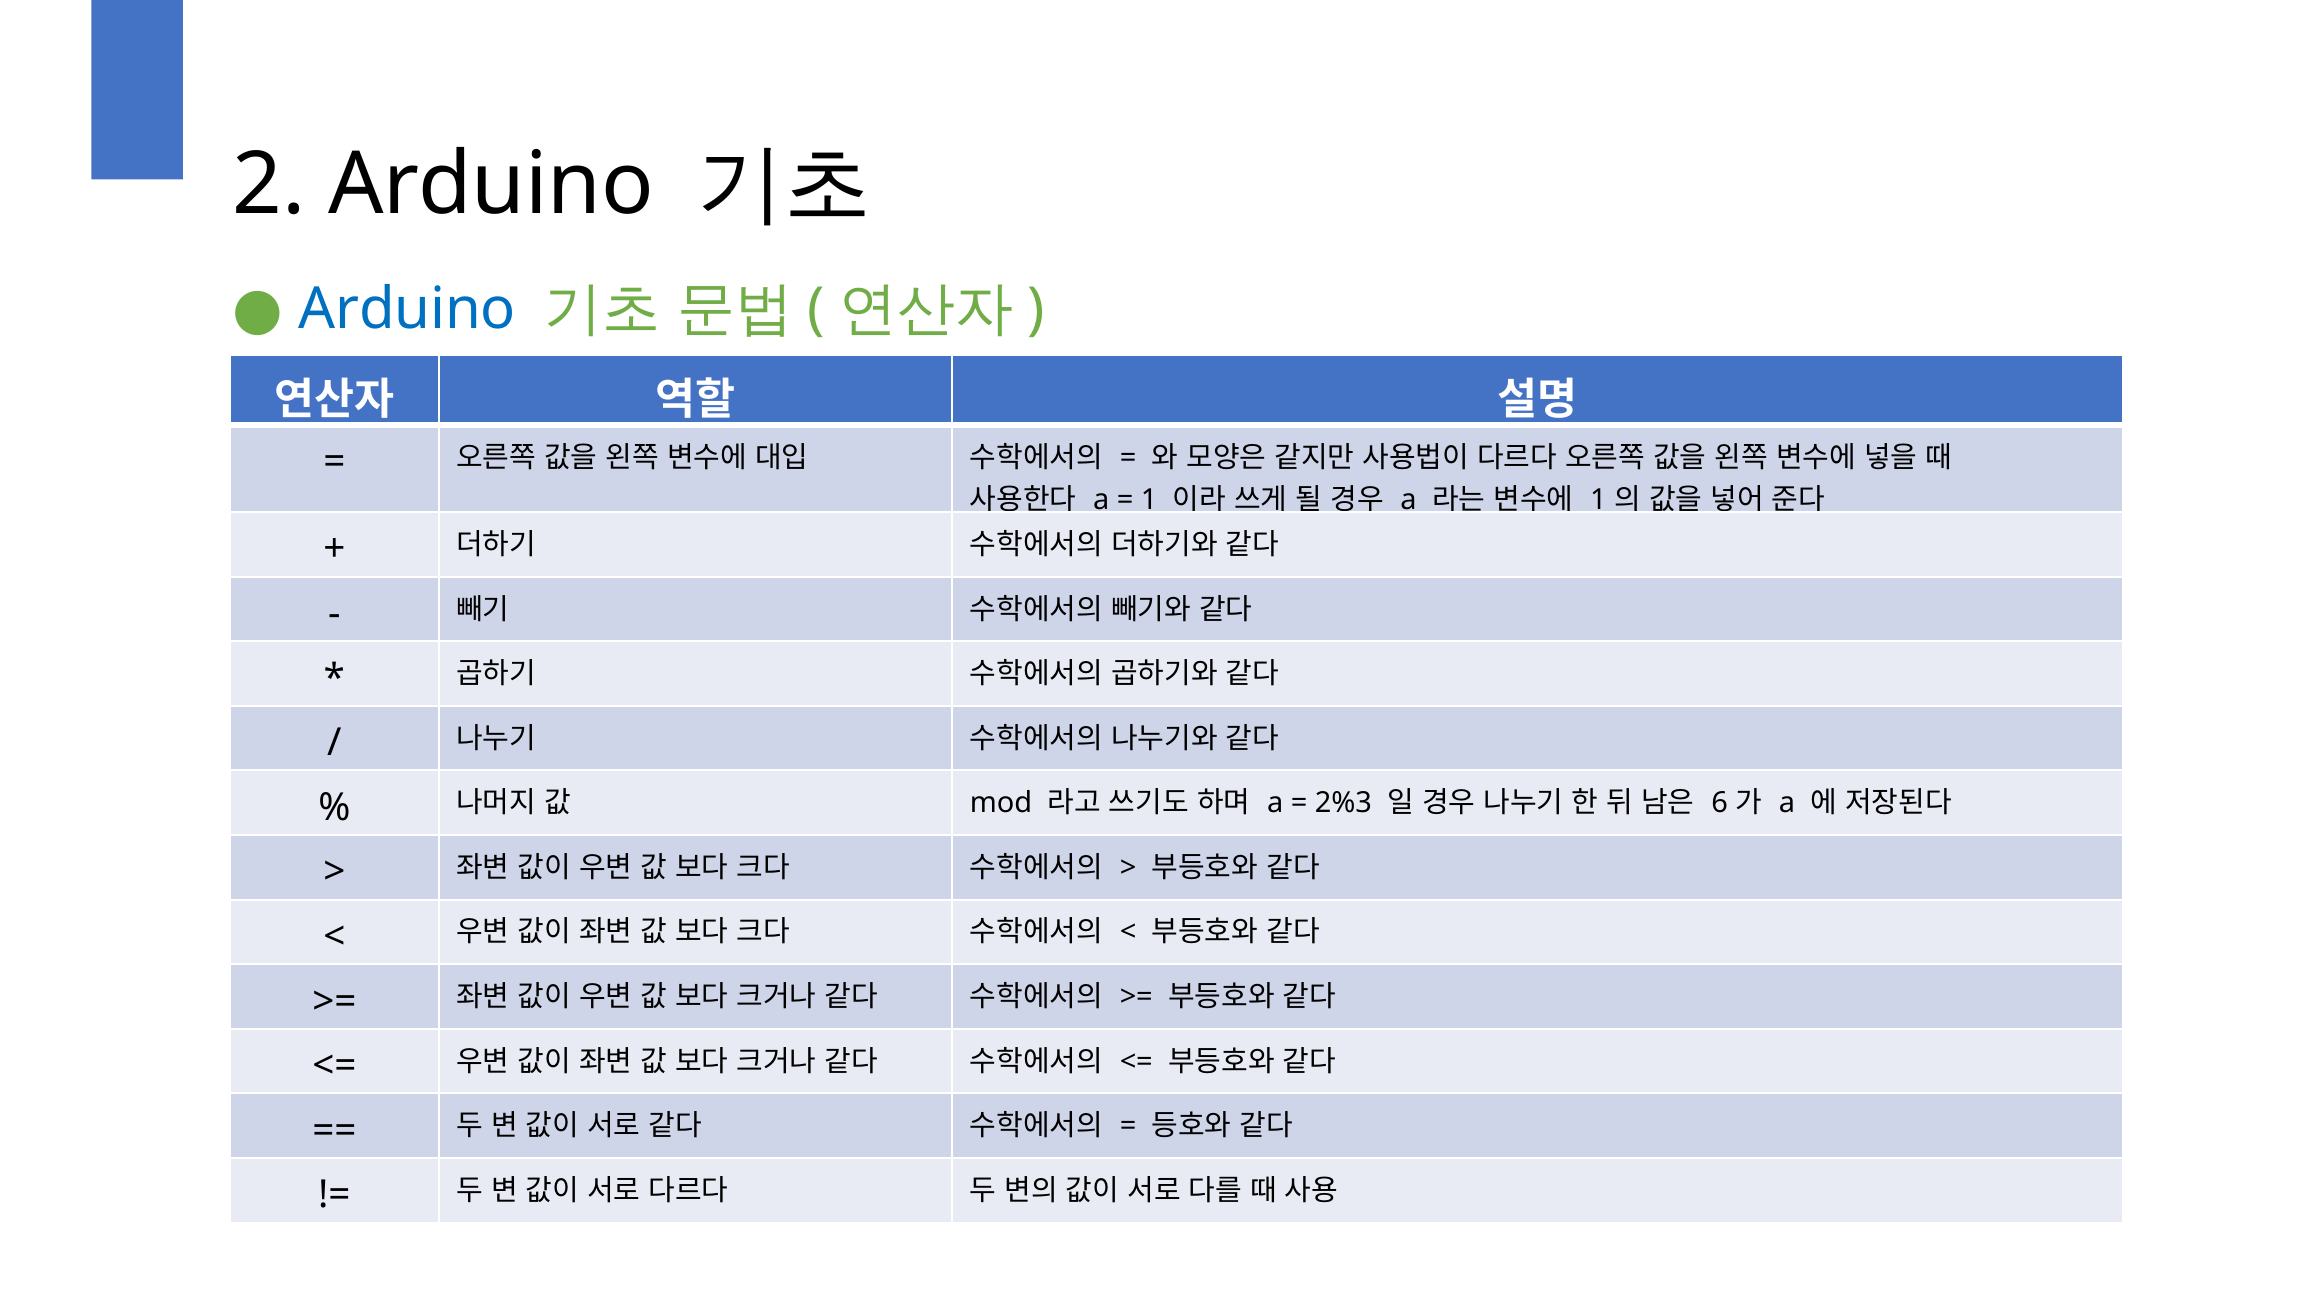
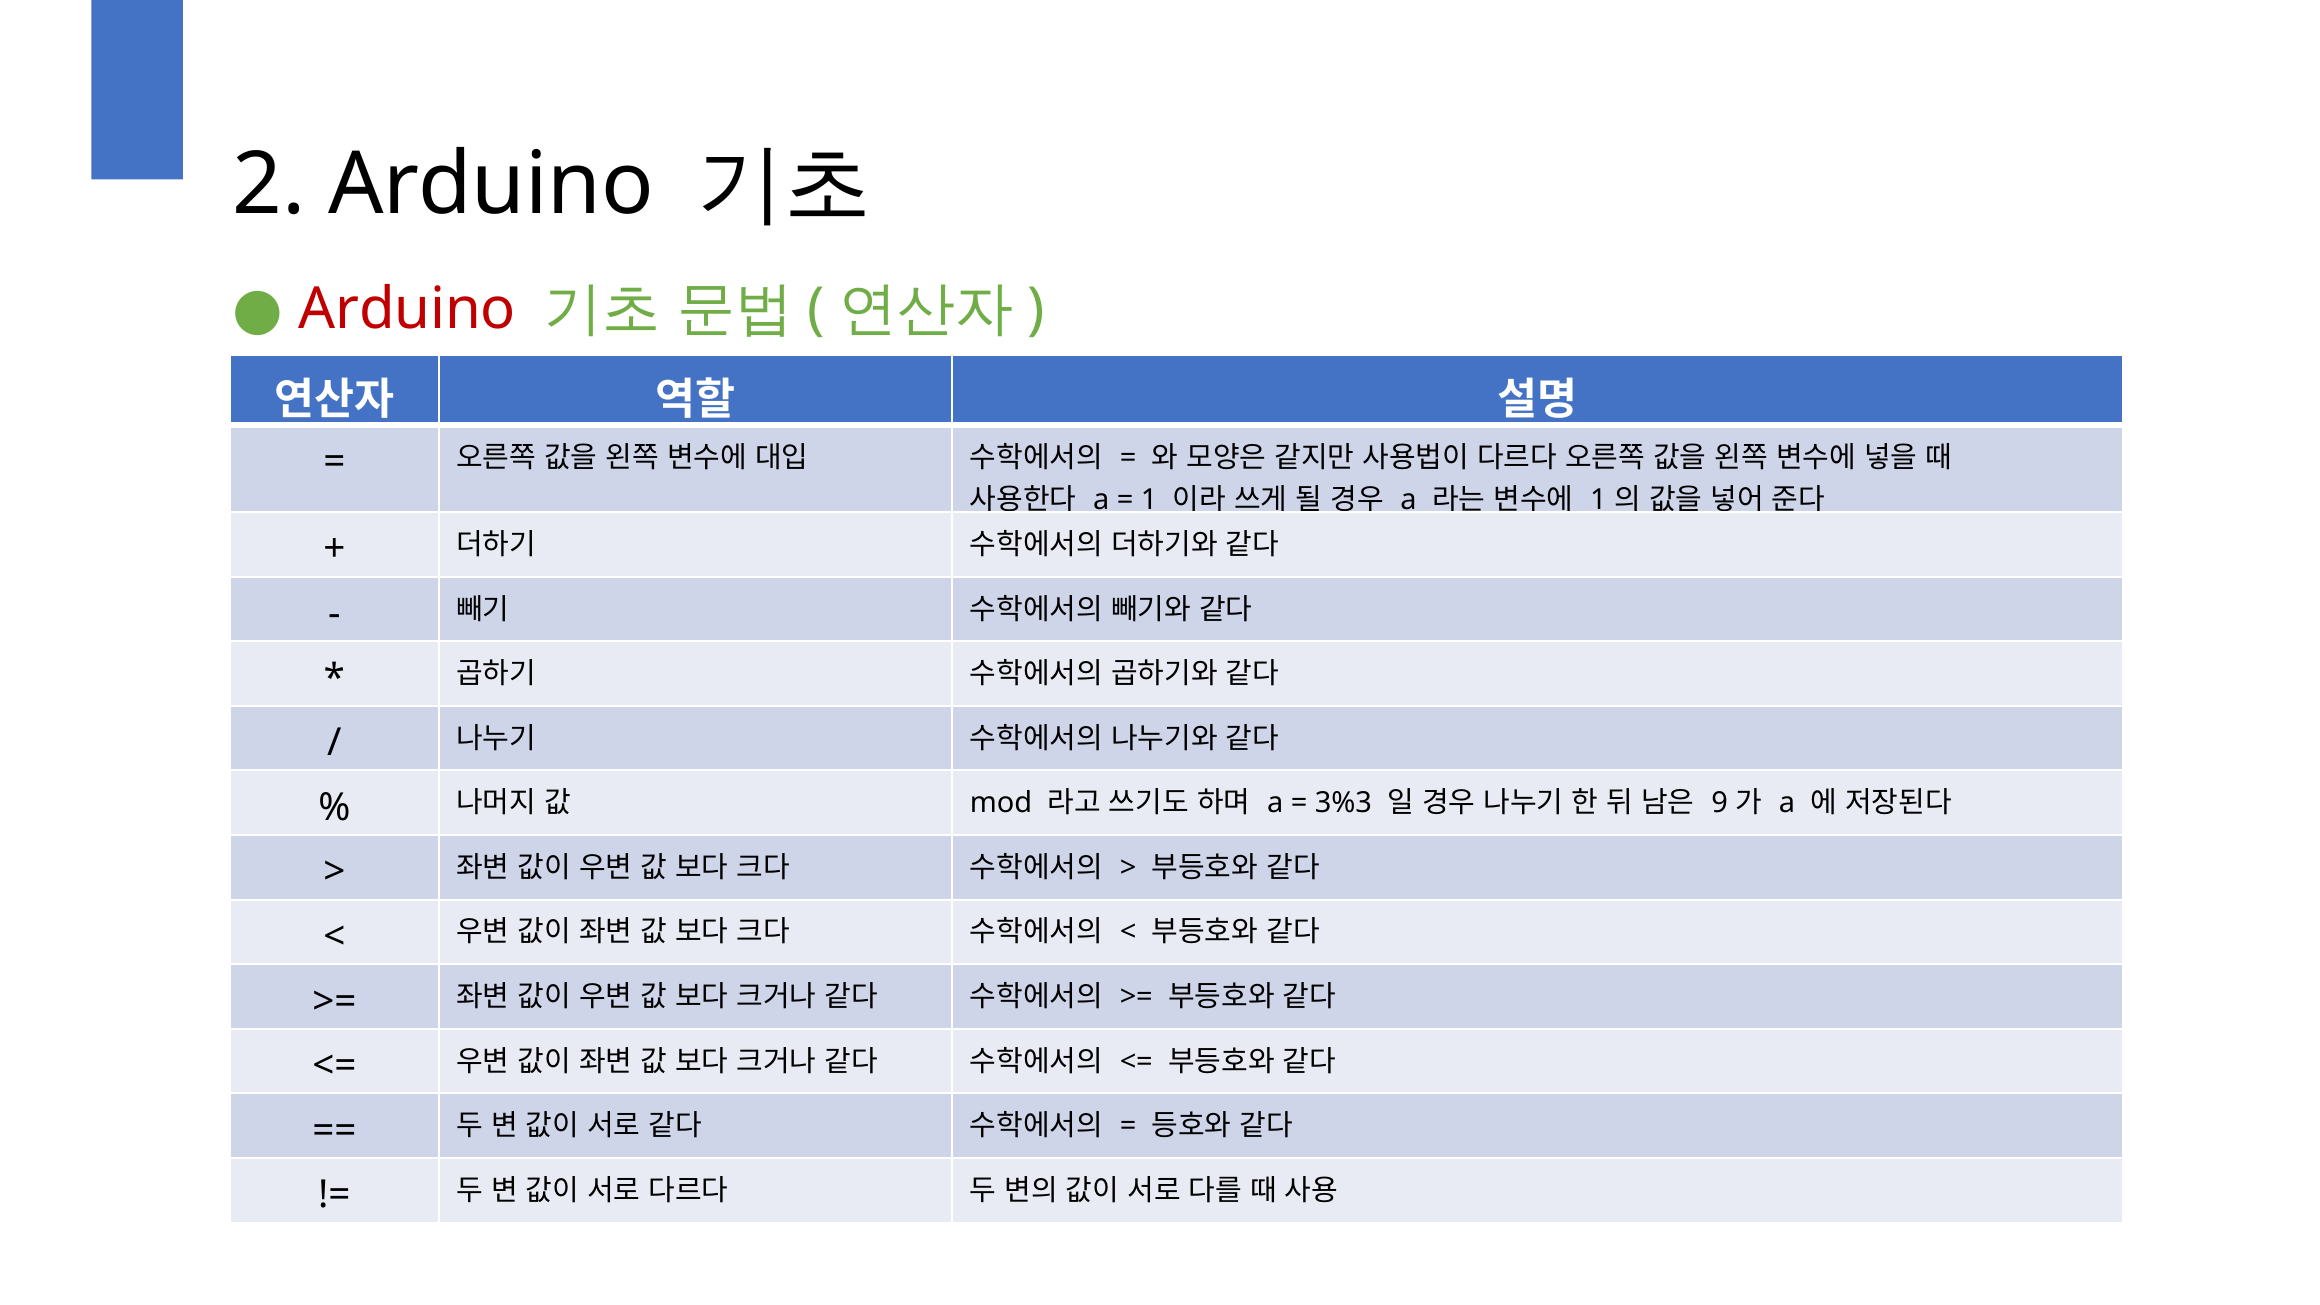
Arduino at (407, 309) colour: blue -> red
2%3: 2%3 -> 3%3
6: 6 -> 9
